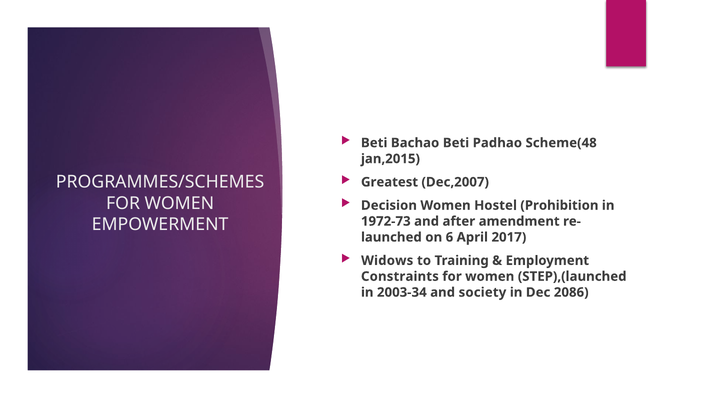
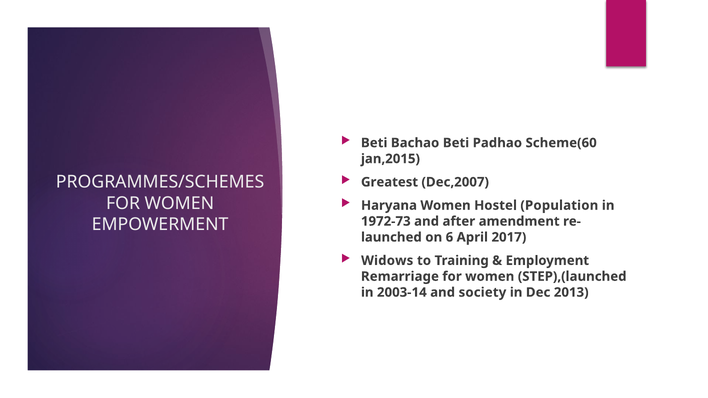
Scheme(48: Scheme(48 -> Scheme(60
Decision: Decision -> Haryana
Prohibition: Prohibition -> Population
Constraints: Constraints -> Remarriage
2003-34: 2003-34 -> 2003-14
2086: 2086 -> 2013
